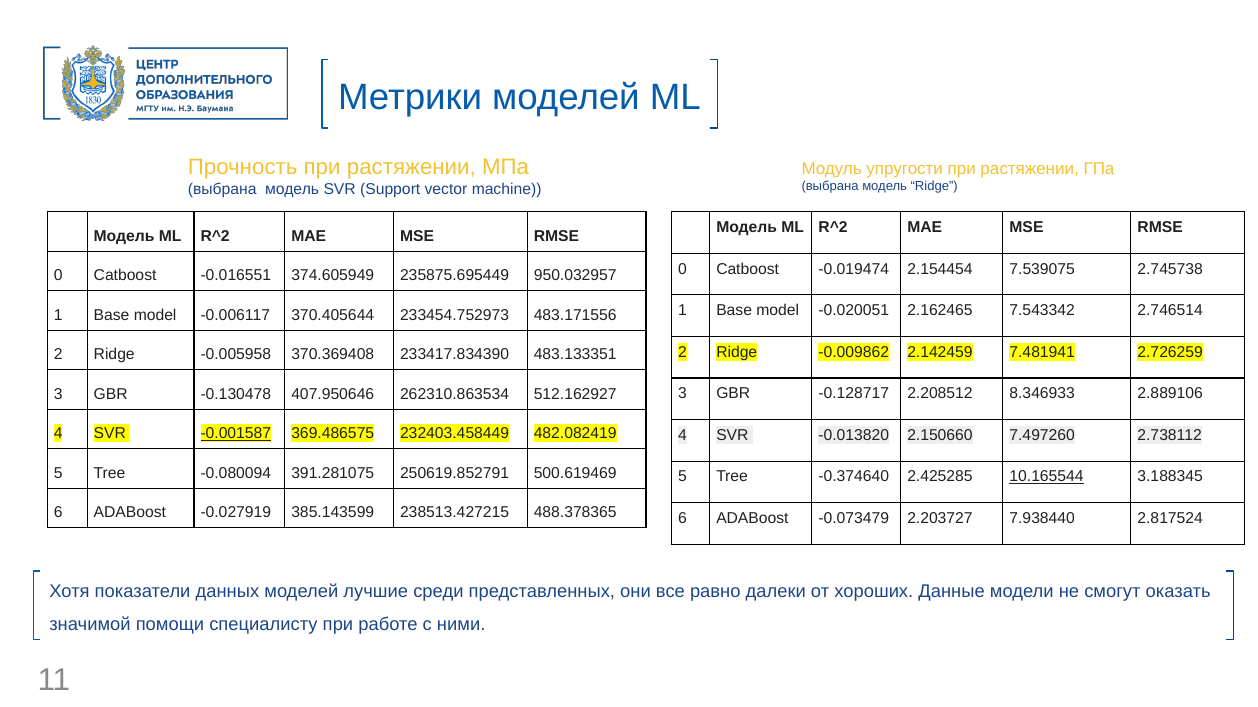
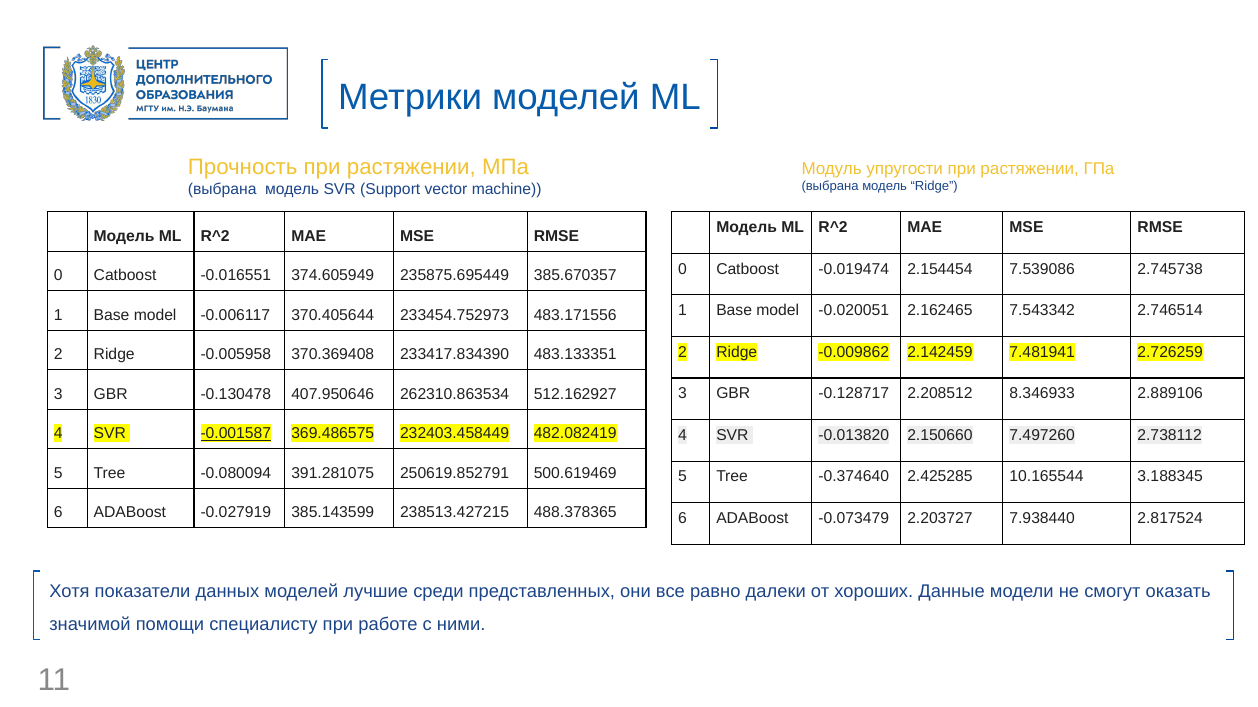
7.539075: 7.539075 -> 7.539086
950.032957: 950.032957 -> 385.670357
10.165544 underline: present -> none
